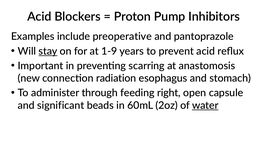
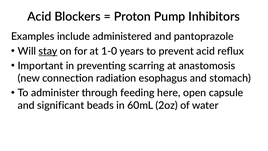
preoperative: preoperative -> administered
1-9: 1-9 -> 1-0
right: right -> here
water underline: present -> none
